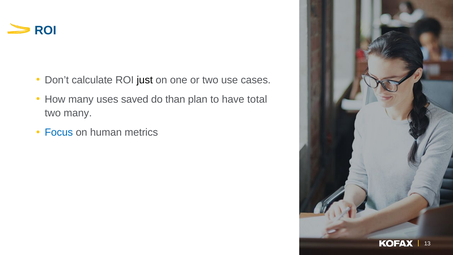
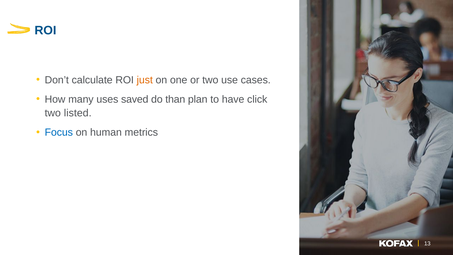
just colour: black -> orange
total: total -> click
two many: many -> listed
